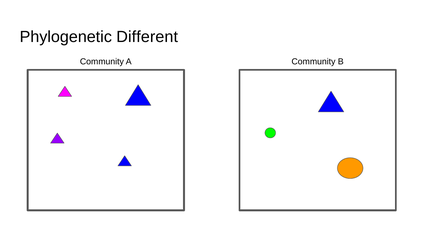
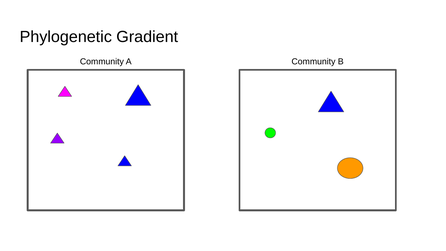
Different: Different -> Gradient
